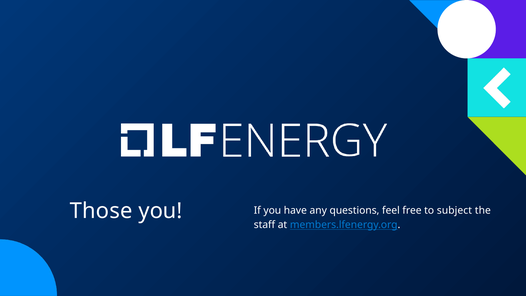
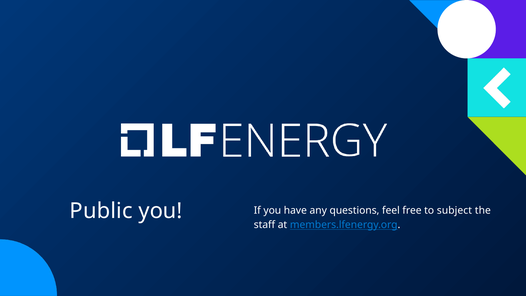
Those: Those -> Public
